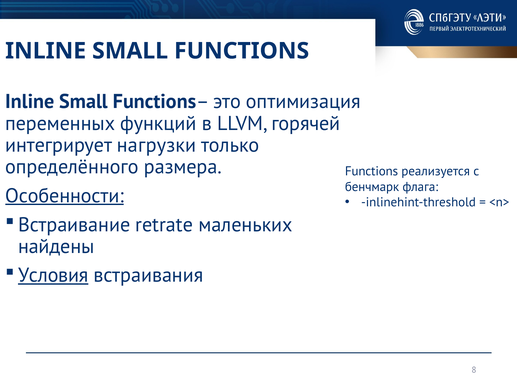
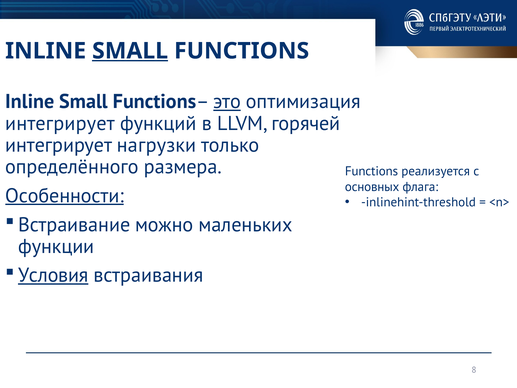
SMALL at (130, 51) underline: none -> present
это underline: none -> present
переменных at (60, 123): переменных -> интегрирует
бенчмарк: бенчмарк -> основных
retrate: retrate -> можно
найдены: найдены -> функции
